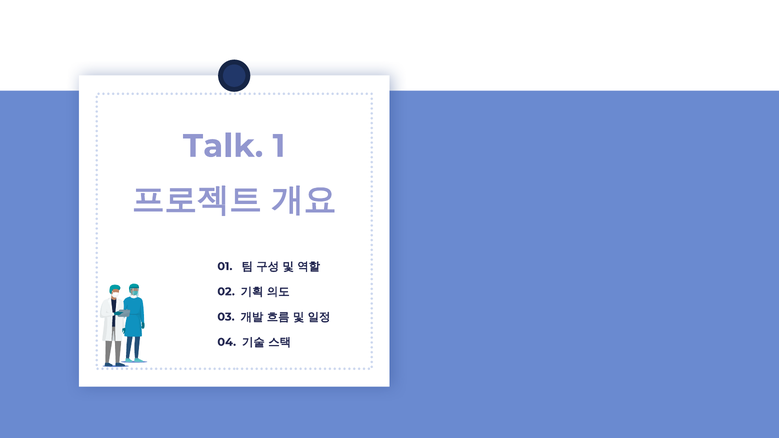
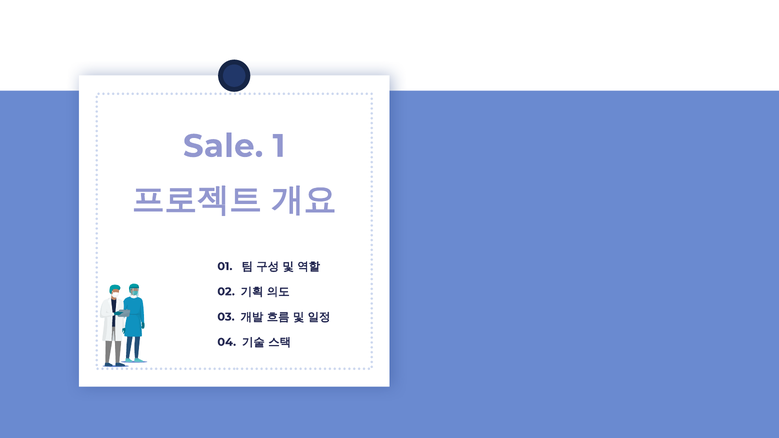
Talk: Talk -> Sale
